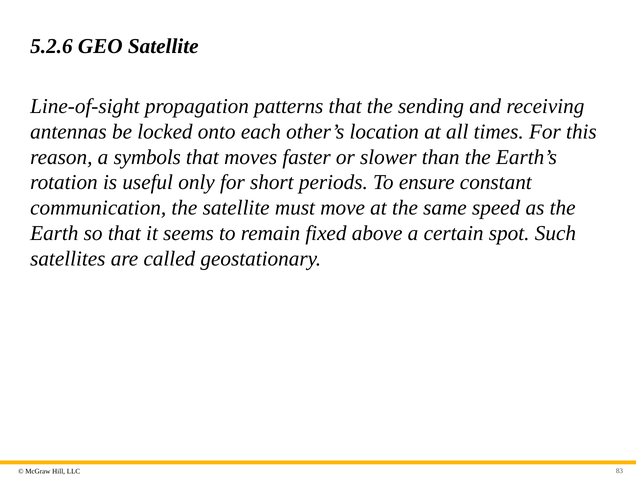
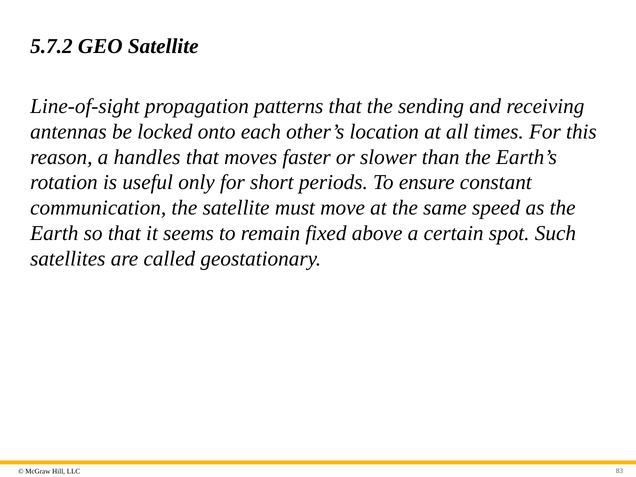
5.2.6: 5.2.6 -> 5.7.2
symbols: symbols -> handles
